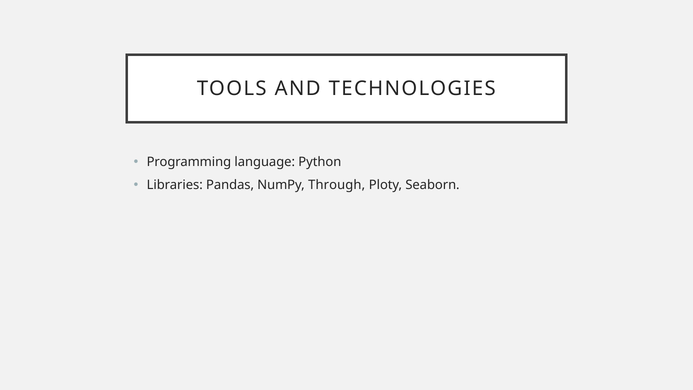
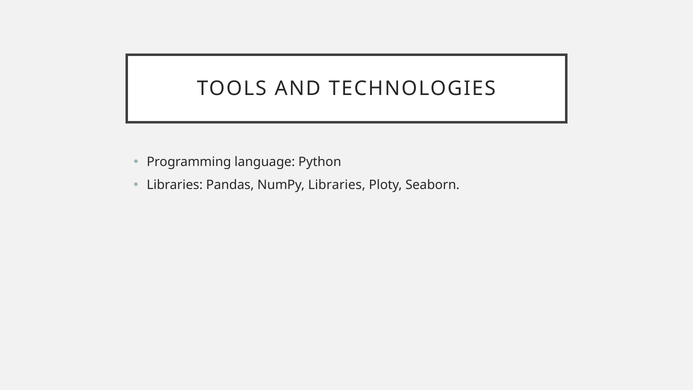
NumPy Through: Through -> Libraries
